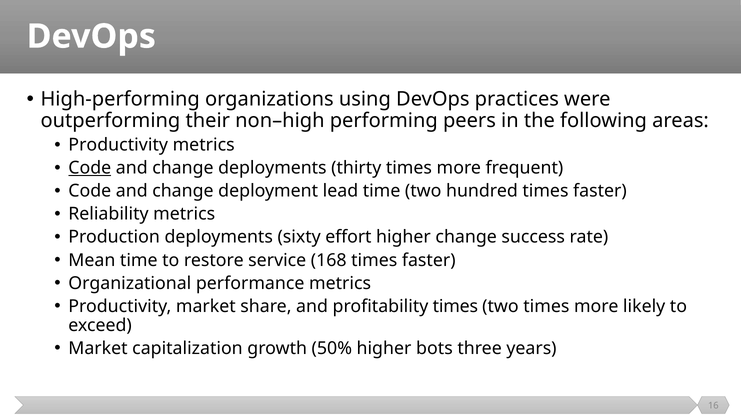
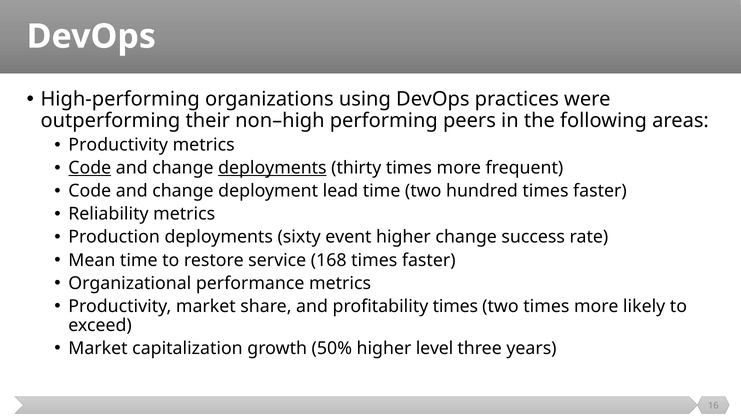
deployments at (272, 168) underline: none -> present
effort: effort -> event
bots: bots -> level
